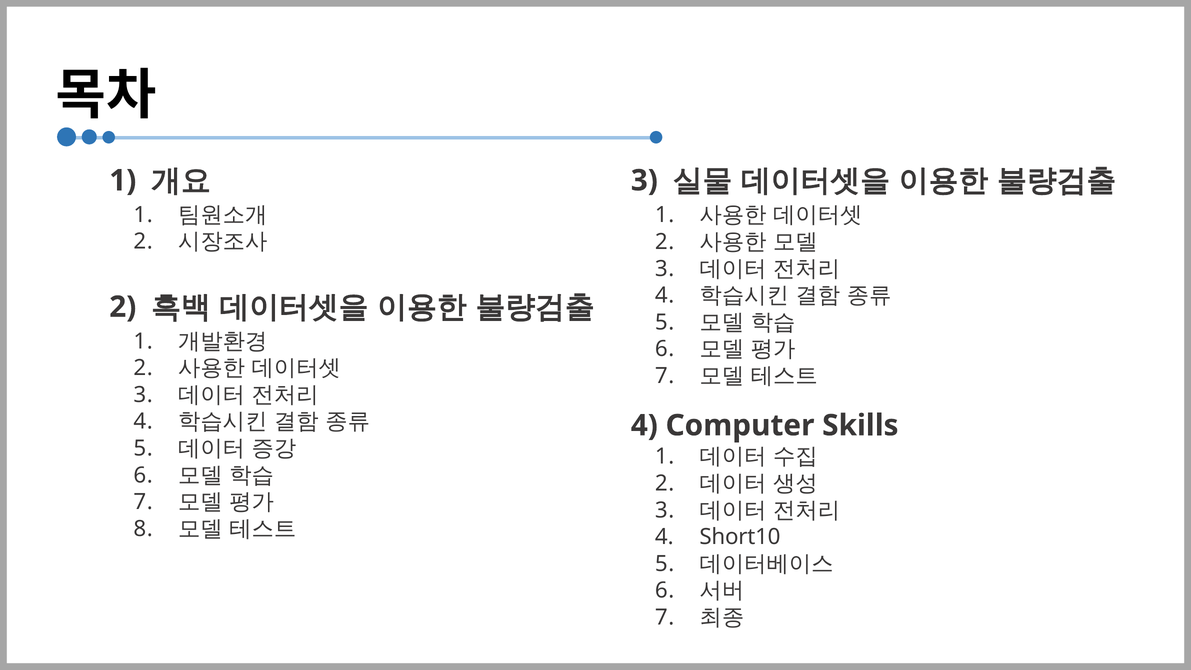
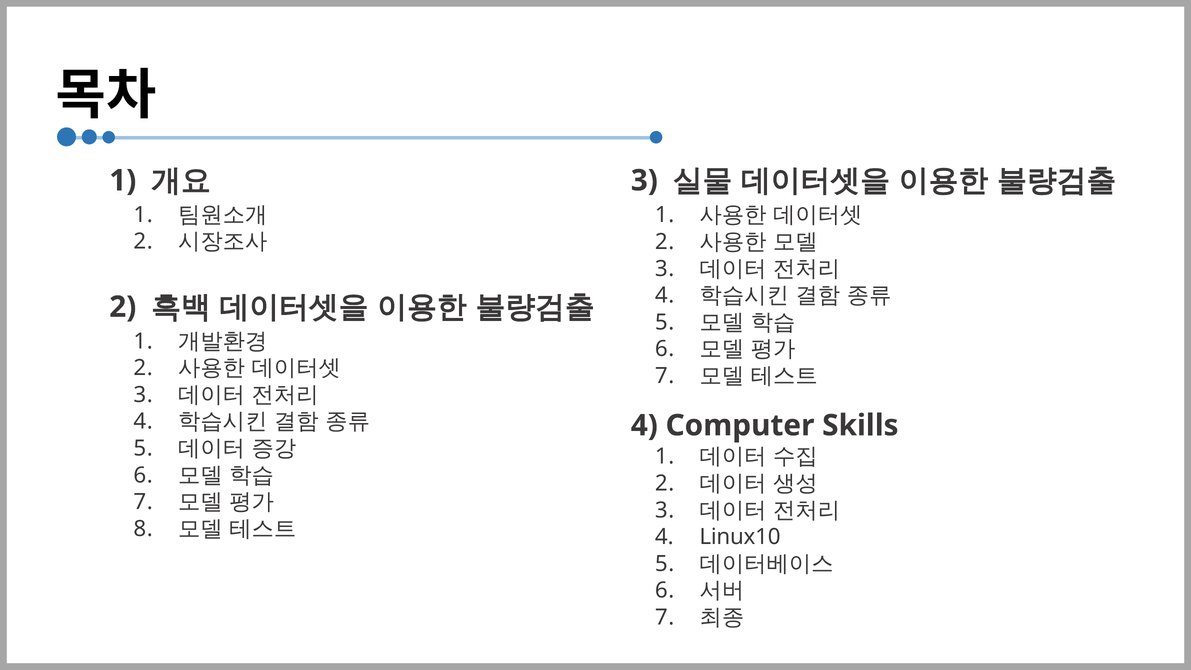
Short10: Short10 -> Linux10
